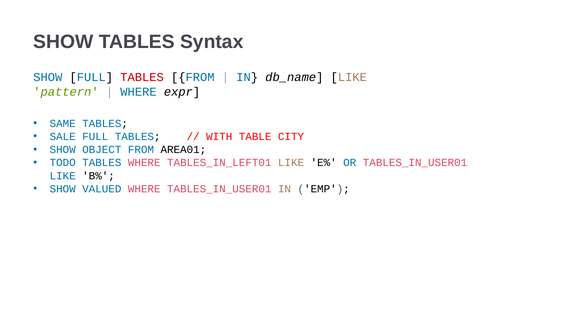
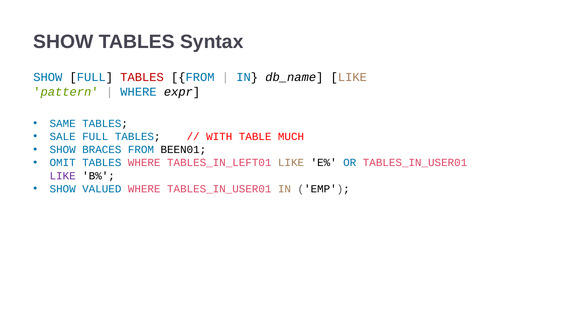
CITY: CITY -> MUCH
OBJECT: OBJECT -> BRACES
AREA01: AREA01 -> BEEN01
TODO: TODO -> OMIT
LIKE at (63, 176) colour: blue -> purple
